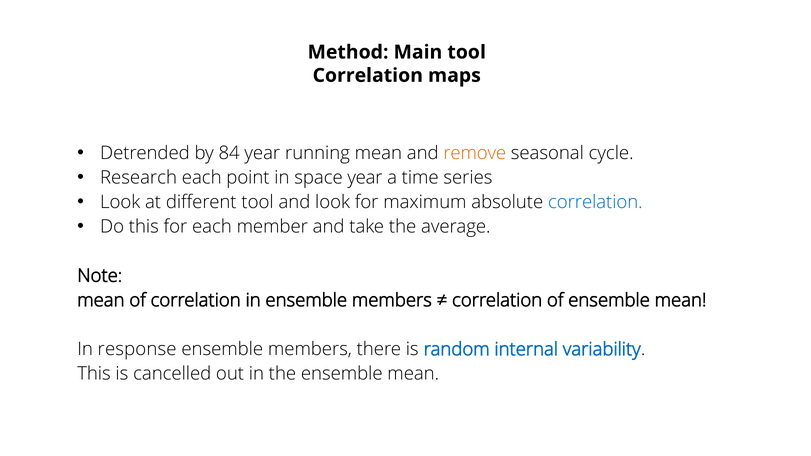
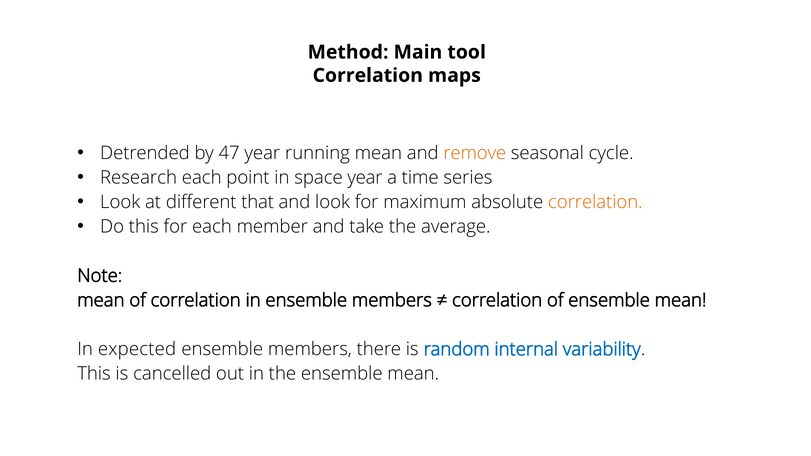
84: 84 -> 47
different tool: tool -> that
correlation at (595, 202) colour: blue -> orange
response: response -> expected
